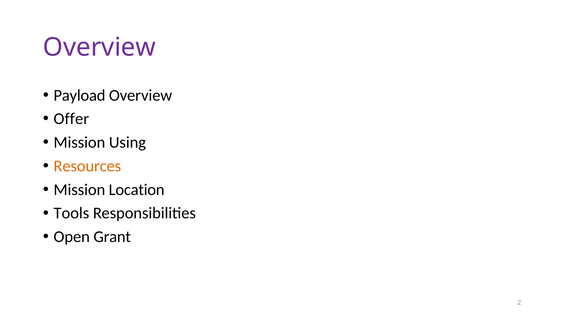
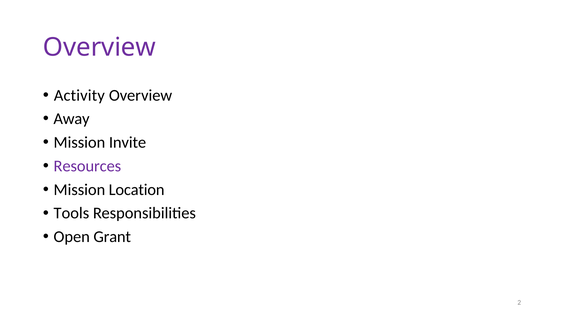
Payload: Payload -> Activity
Offer: Offer -> Away
Using: Using -> Invite
Resources colour: orange -> purple
